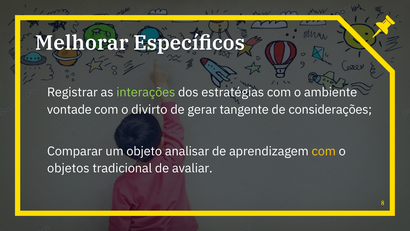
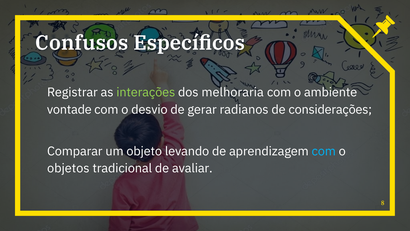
Melhorar: Melhorar -> Confusos
estratégias: estratégias -> melhoraria
divirto: divirto -> desvio
tangente: tangente -> radianos
analisar: analisar -> levando
com at (324, 151) colour: yellow -> light blue
